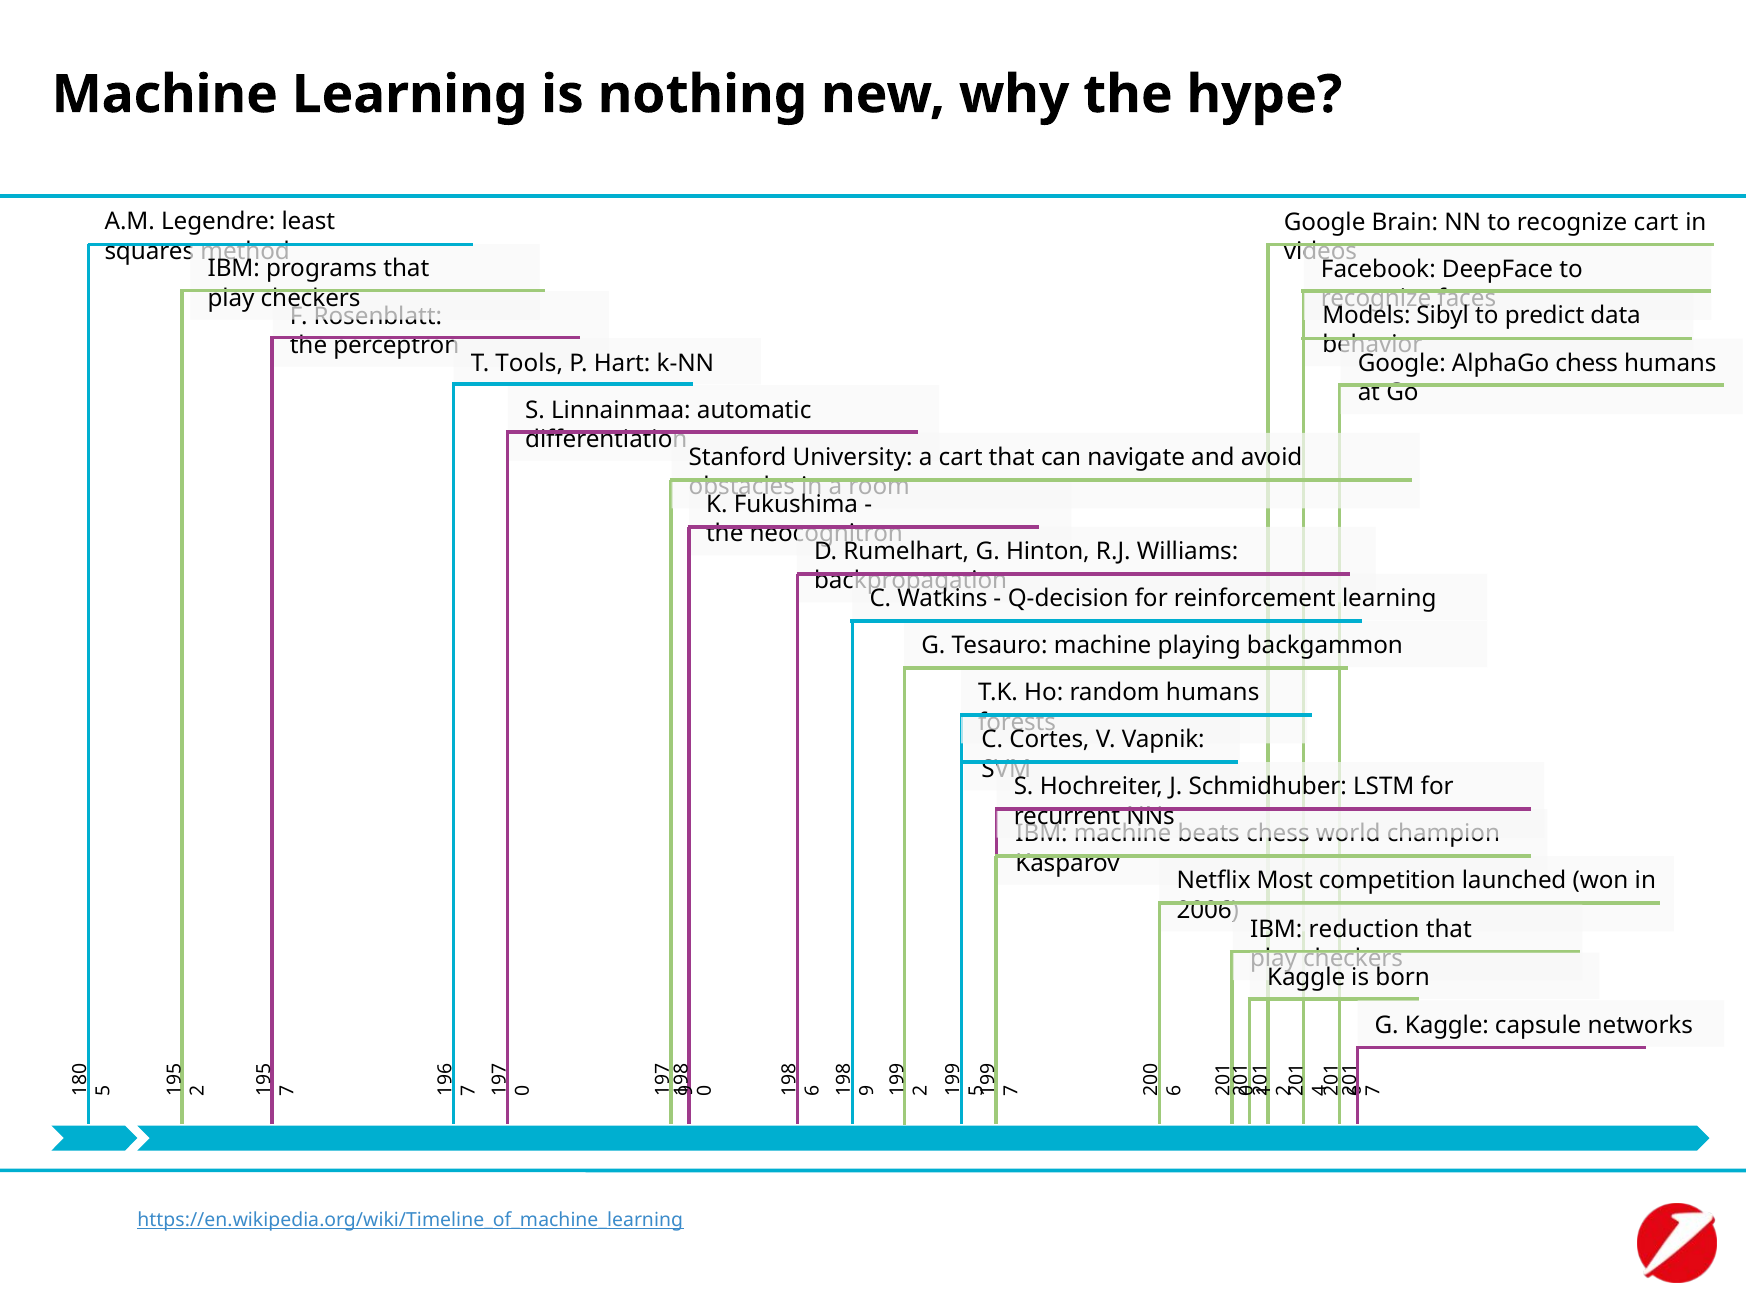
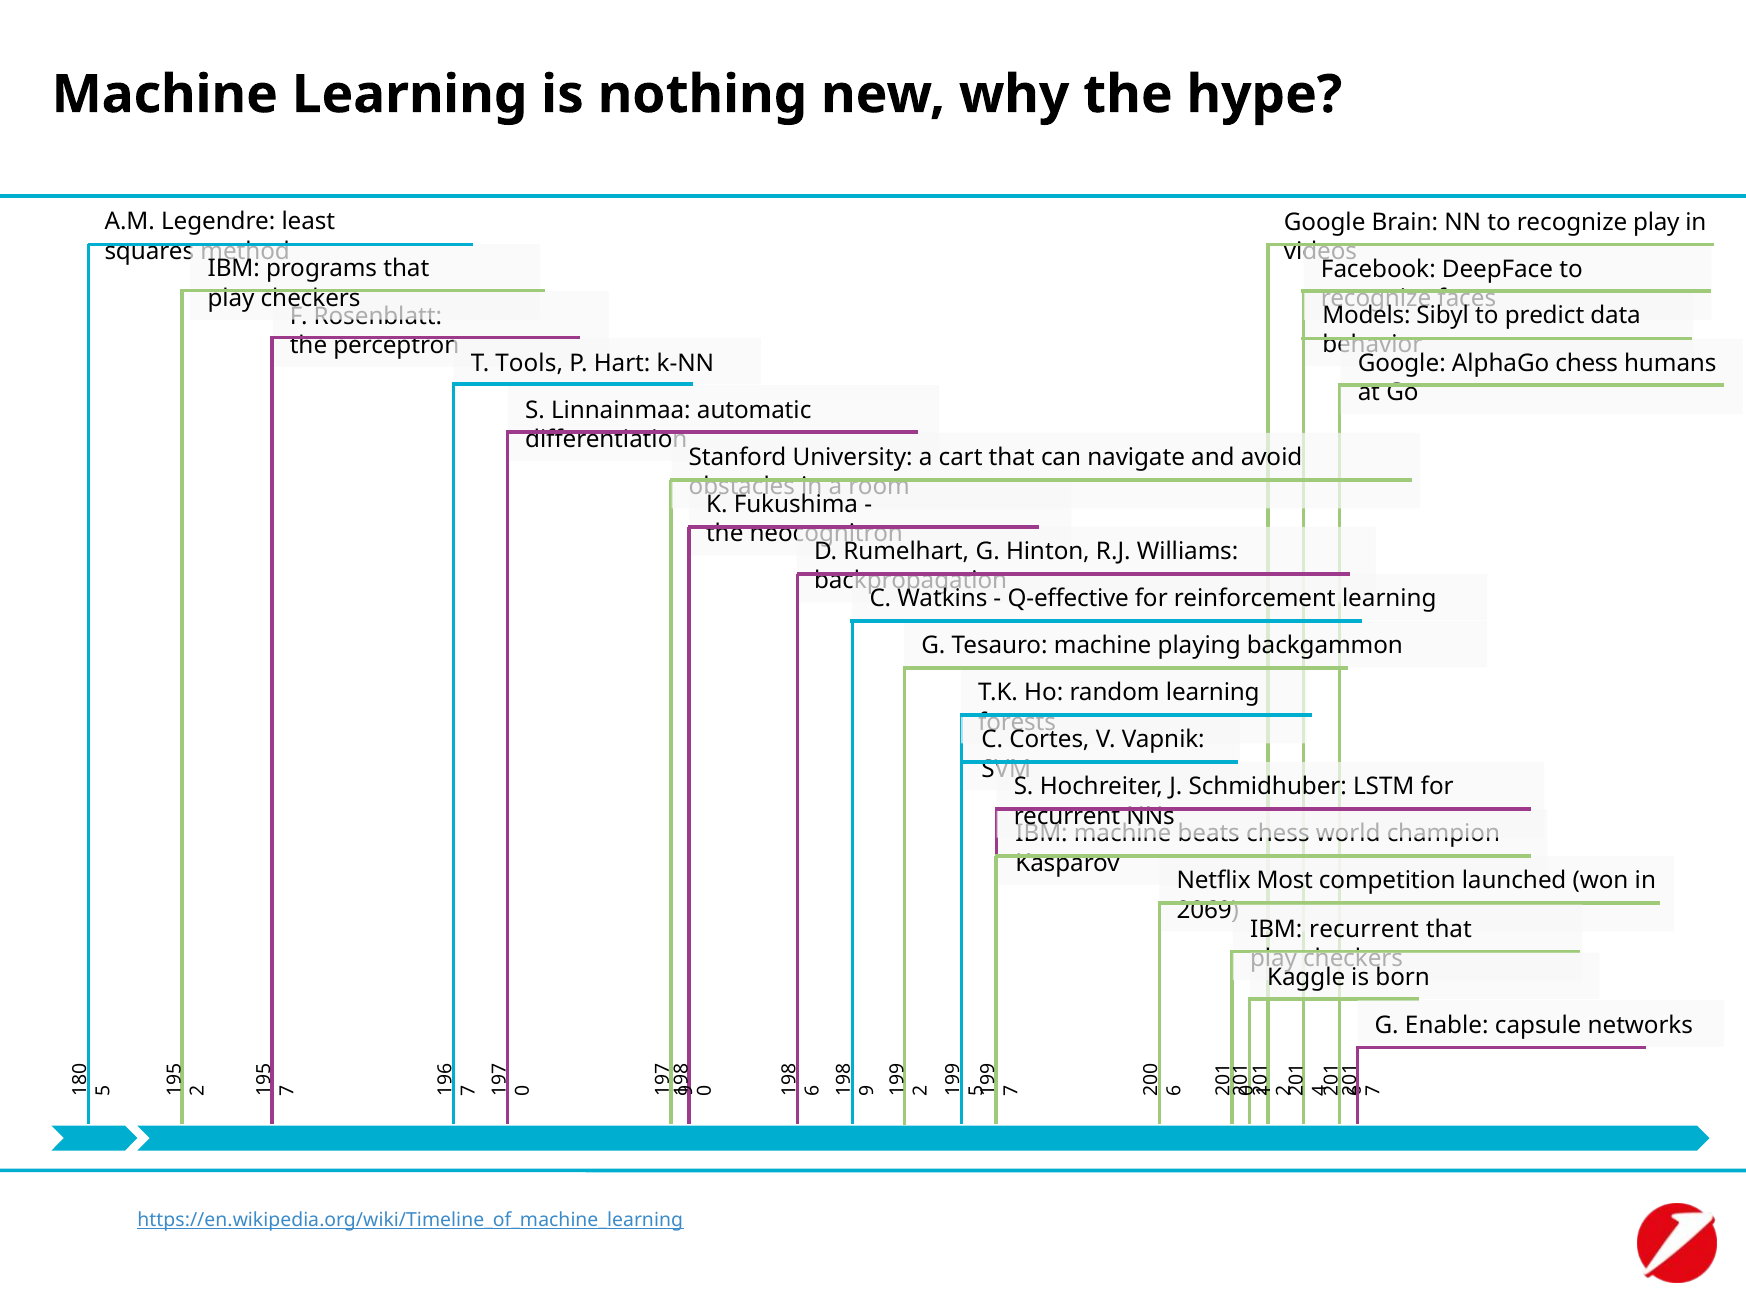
recognize cart: cart -> play
Q-decision: Q-decision -> Q-effective
random humans: humans -> learning
2006: 2006 -> 2069
IBM reduction: reduction -> recurrent
G Kaggle: Kaggle -> Enable
